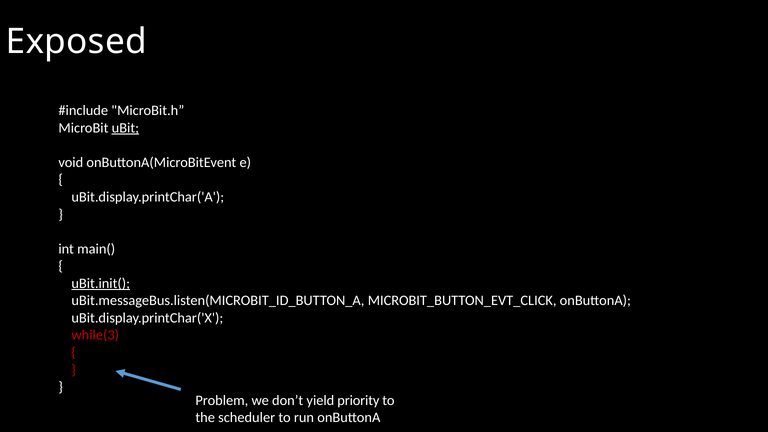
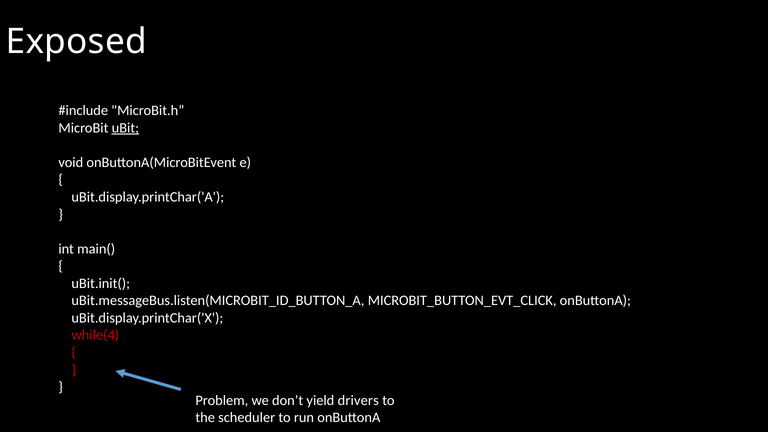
uBit.init( underline: present -> none
while(3: while(3 -> while(4
priority: priority -> drivers
